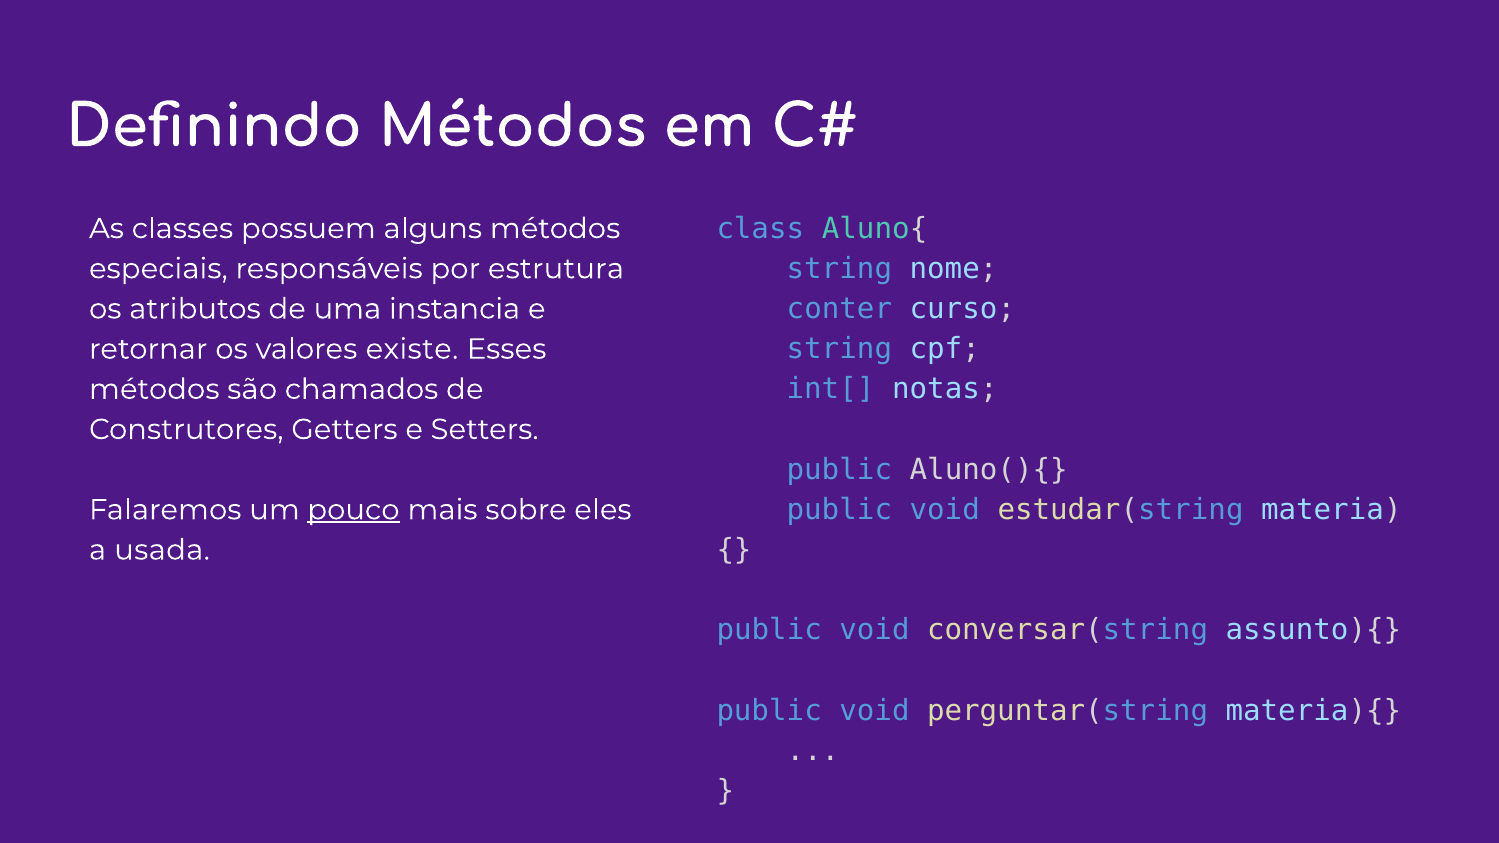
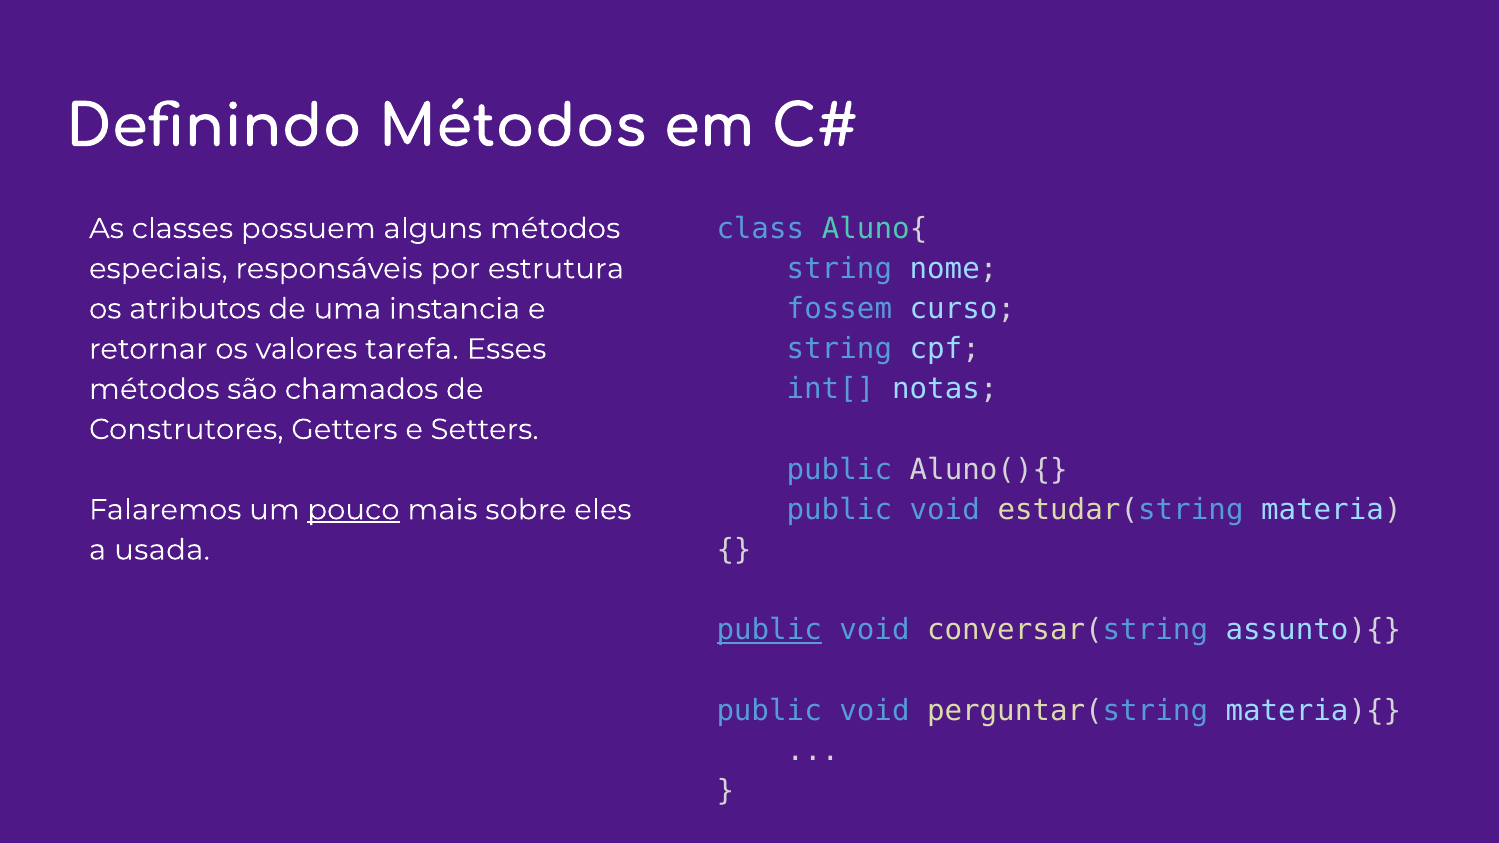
conter: conter -> fossem
existe: existe -> tarefa
public at (769, 631) underline: none -> present
